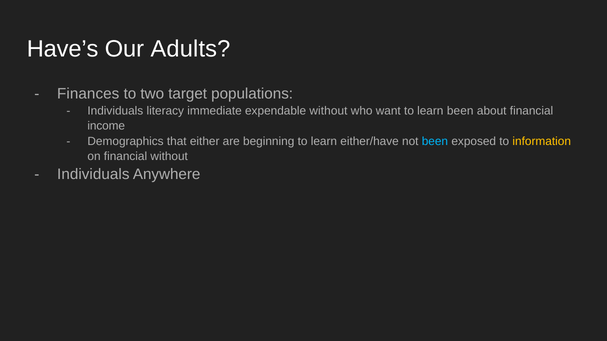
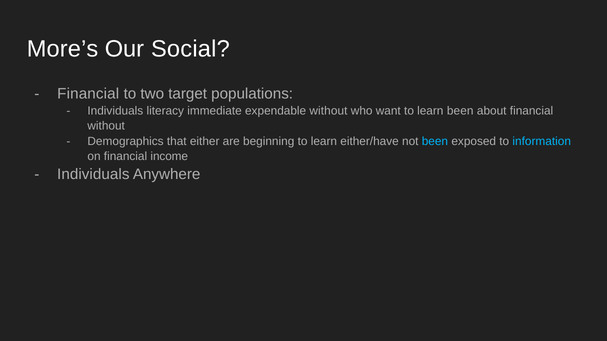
Have’s: Have’s -> More’s
Adults: Adults -> Social
Finances at (88, 94): Finances -> Financial
income at (106, 126): income -> without
information colour: yellow -> light blue
financial without: without -> income
